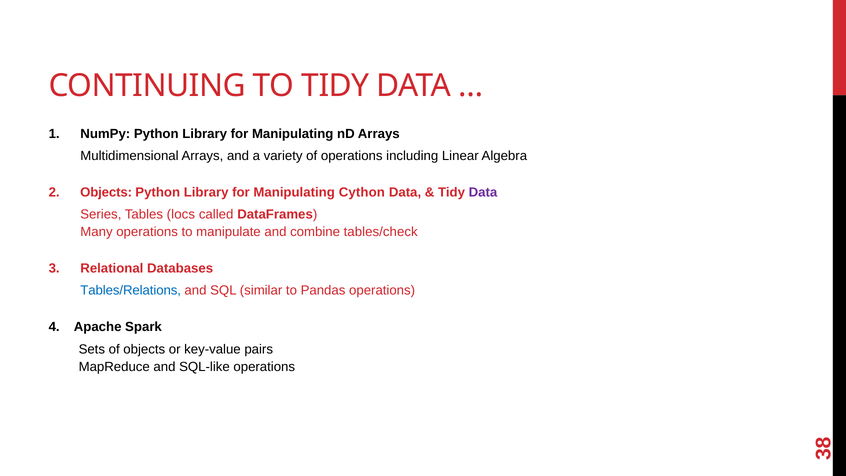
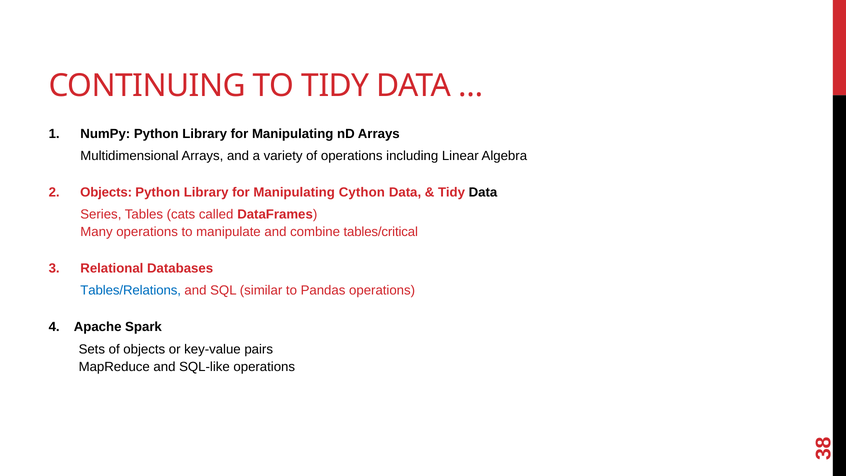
Data at (483, 192) colour: purple -> black
locs: locs -> cats
tables/check: tables/check -> tables/critical
